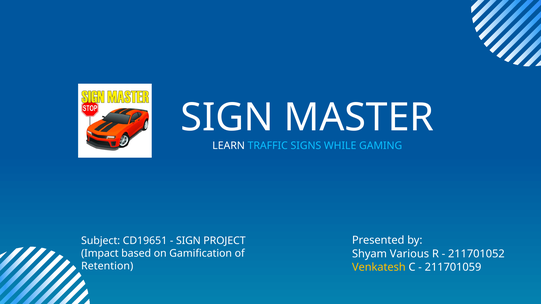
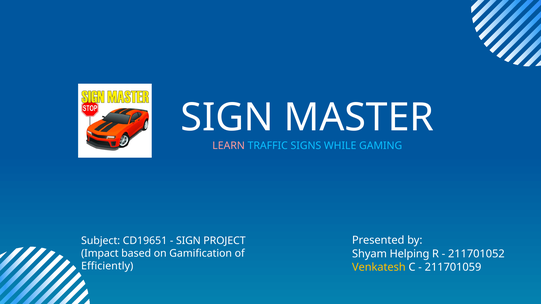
LEARN colour: white -> pink
Various: Various -> Helping
Retention: Retention -> Efficiently
